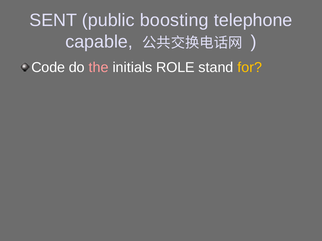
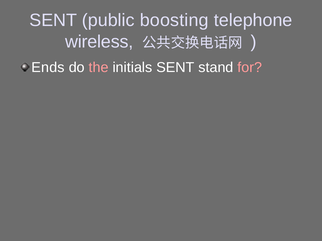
capable: capable -> wireless
Code: Code -> Ends
initials ROLE: ROLE -> SENT
for colour: yellow -> pink
